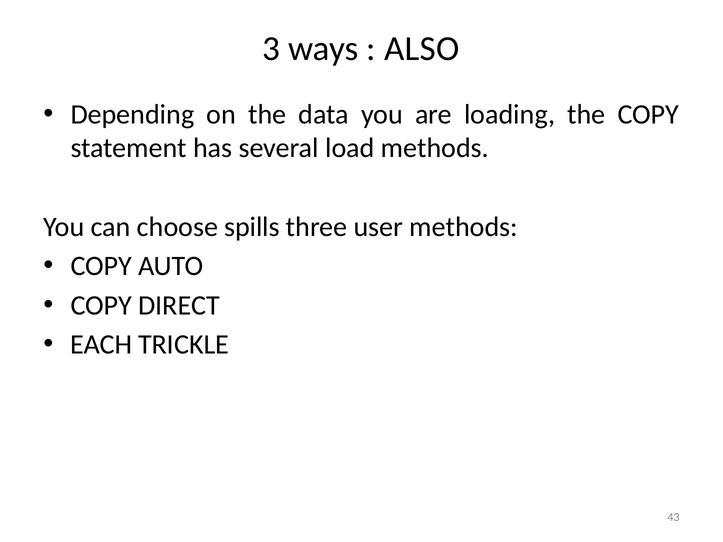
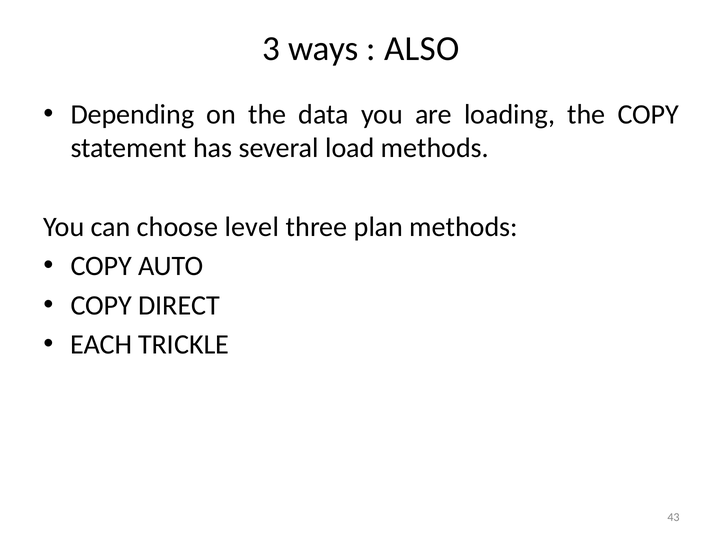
spills: spills -> level
user: user -> plan
